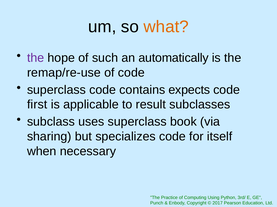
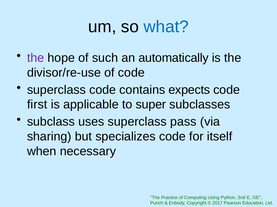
what colour: orange -> blue
remap/re-use: remap/re-use -> divisor/re-use
result: result -> super
book: book -> pass
